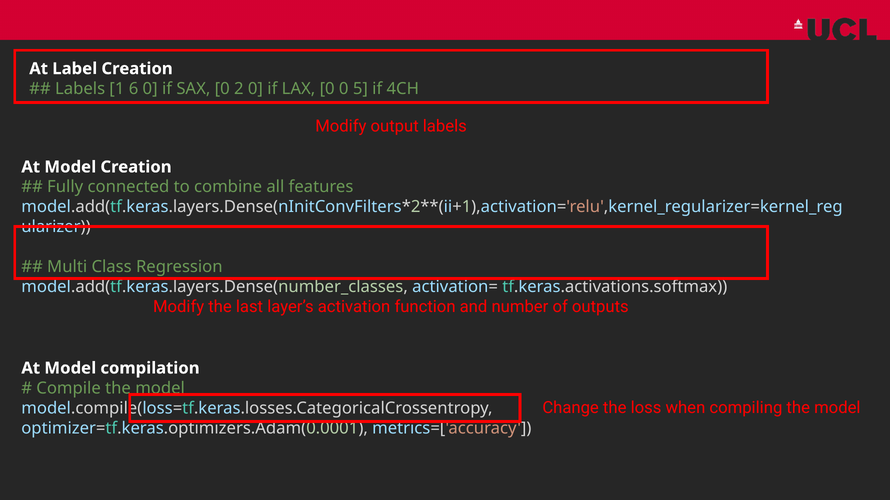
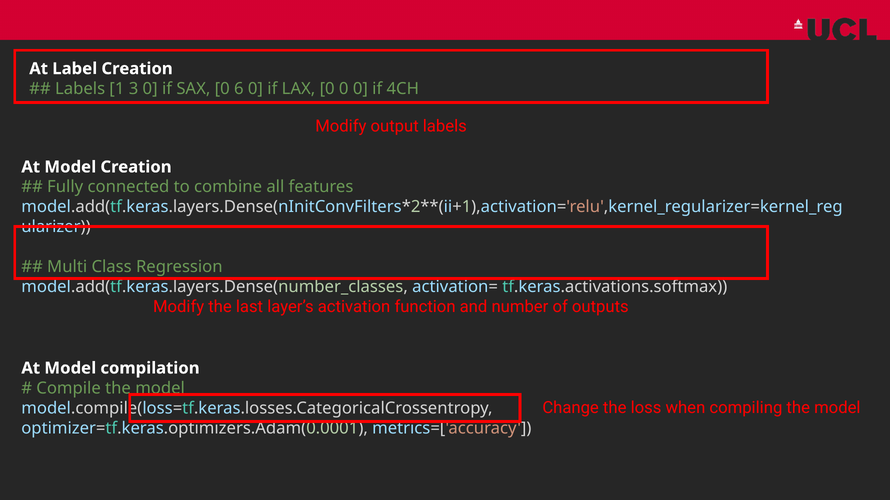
6: 6 -> 3
2: 2 -> 6
0 0 5: 5 -> 0
